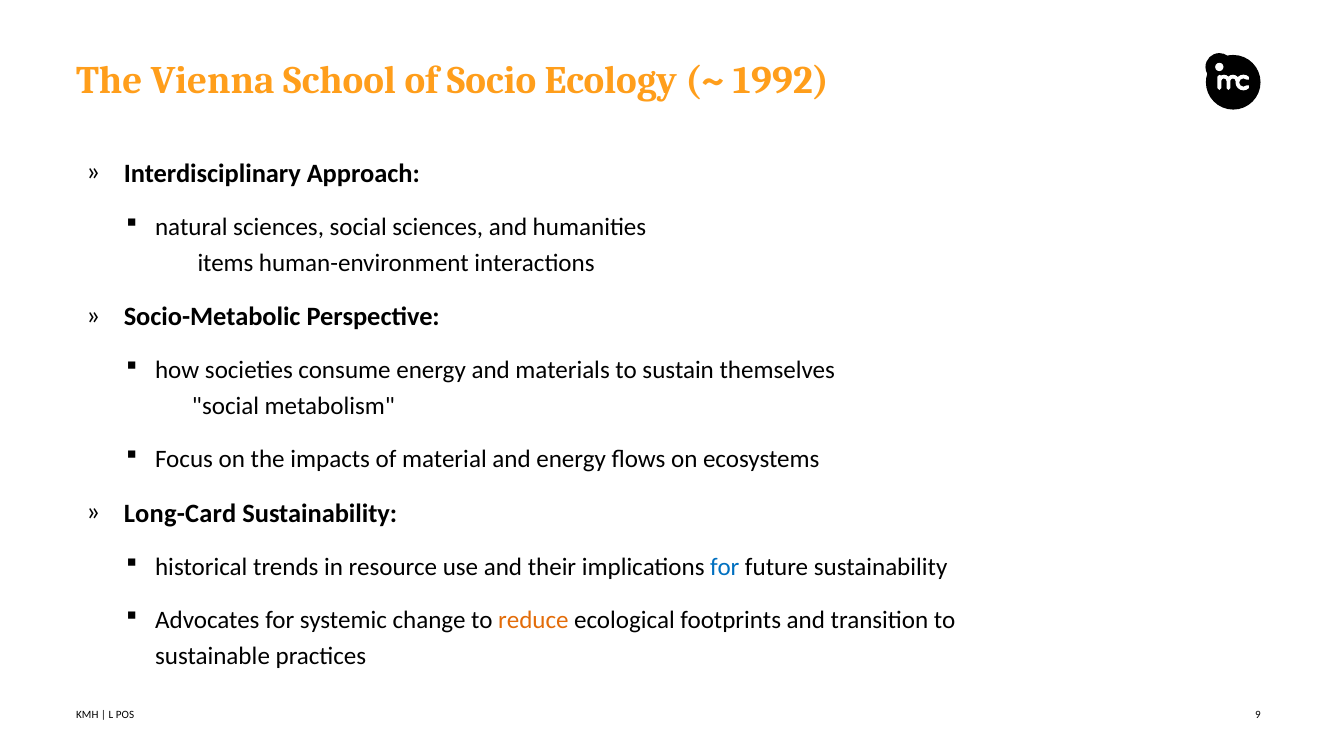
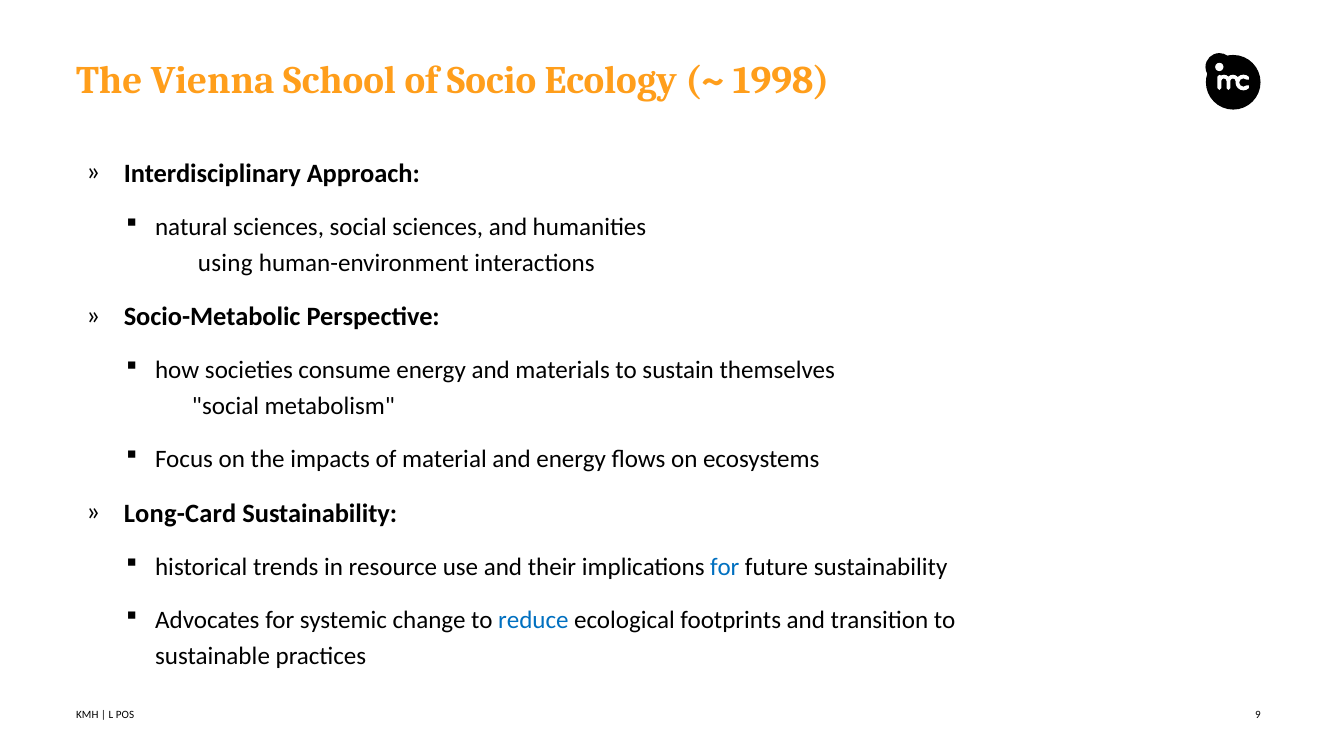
1992: 1992 -> 1998
items: items -> using
reduce colour: orange -> blue
